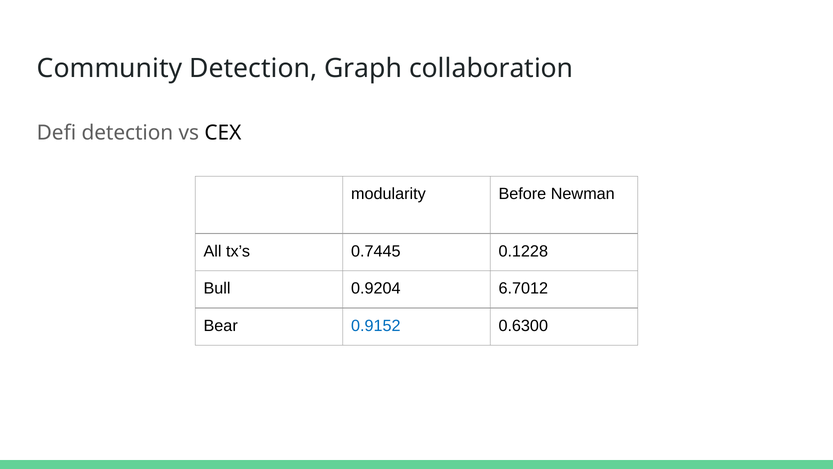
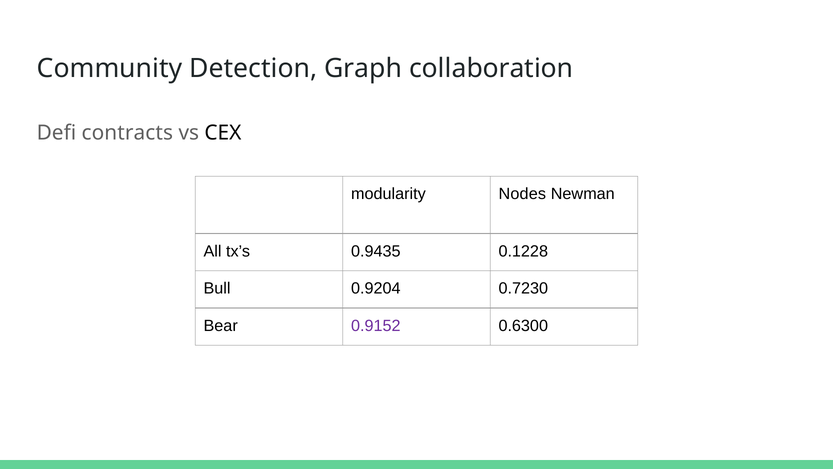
Defi detection: detection -> contracts
Before: Before -> Nodes
0.7445: 0.7445 -> 0.9435
6.7012: 6.7012 -> 0.7230
0.9152 colour: blue -> purple
